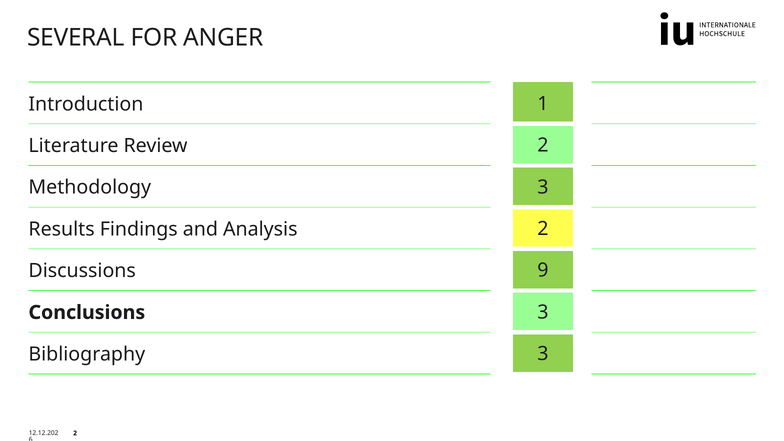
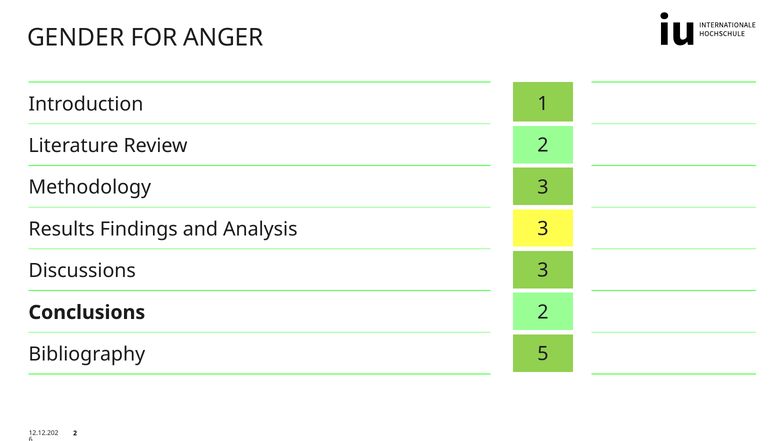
SEVERAL: SEVERAL -> GENDER
Analysis 2: 2 -> 3
Discussions 9: 9 -> 3
Conclusions 3: 3 -> 2
Bibliography 3: 3 -> 5
